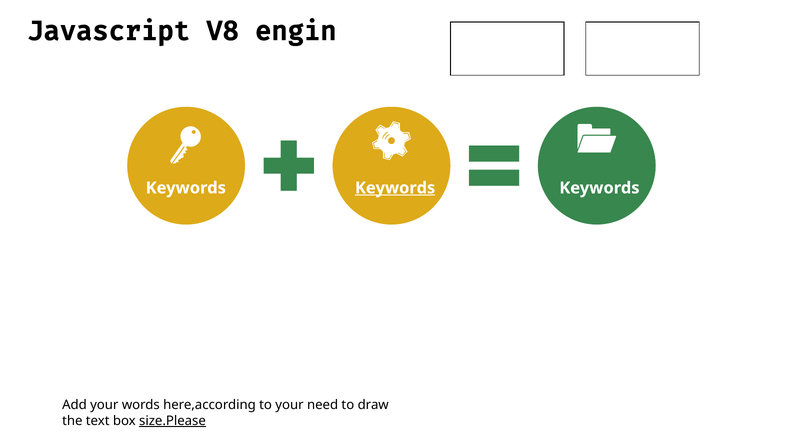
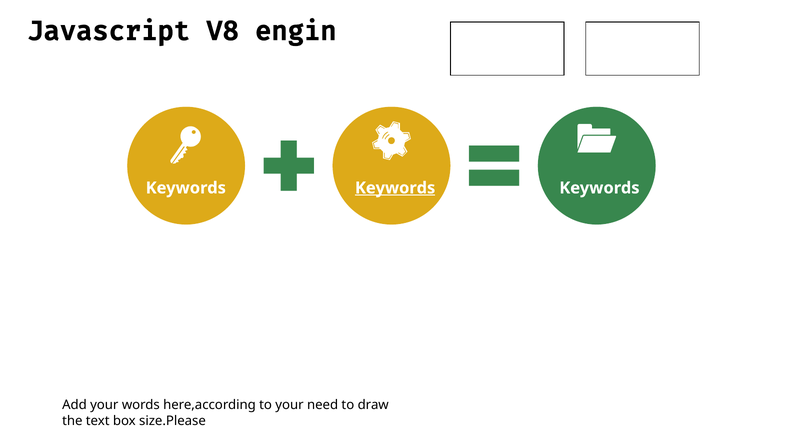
size.Please underline: present -> none
